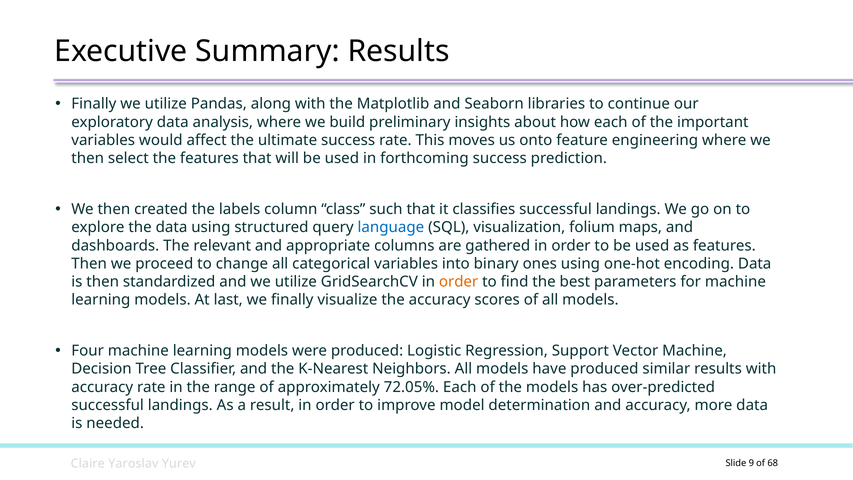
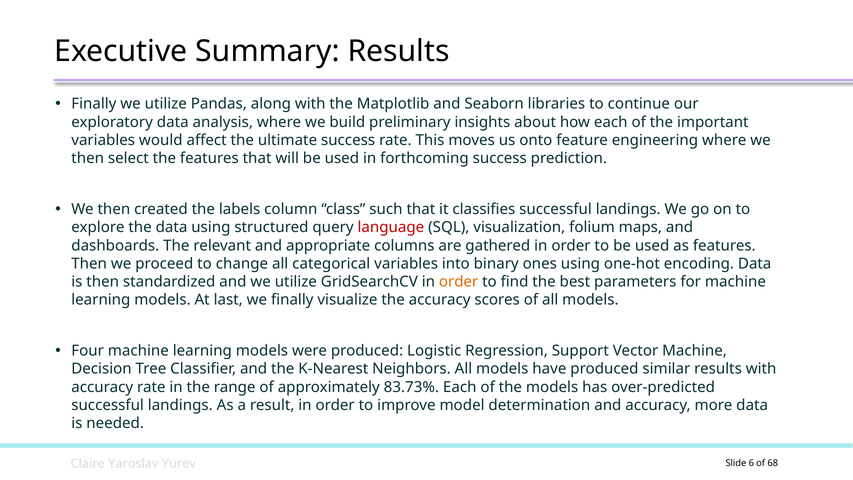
language colour: blue -> red
72.05%: 72.05% -> 83.73%
9: 9 -> 6
